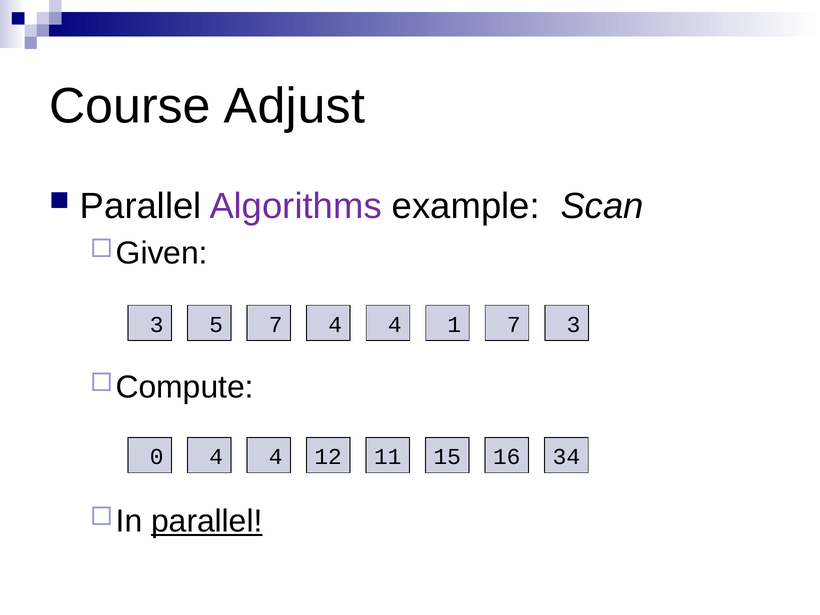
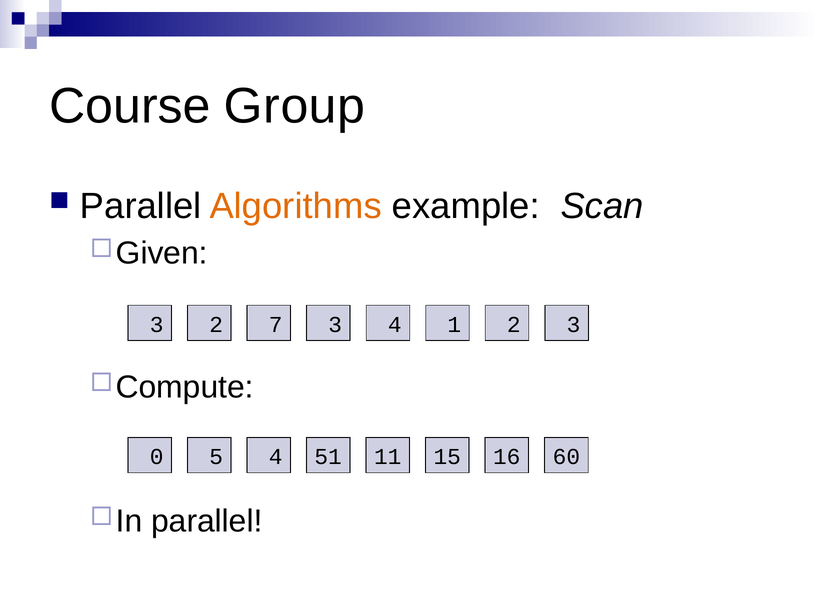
Adjust: Adjust -> Group
Algorithms colour: purple -> orange
3 5: 5 -> 2
7 4: 4 -> 3
4 7: 7 -> 2
0 4: 4 -> 5
12: 12 -> 51
34: 34 -> 60
parallel at (207, 521) underline: present -> none
